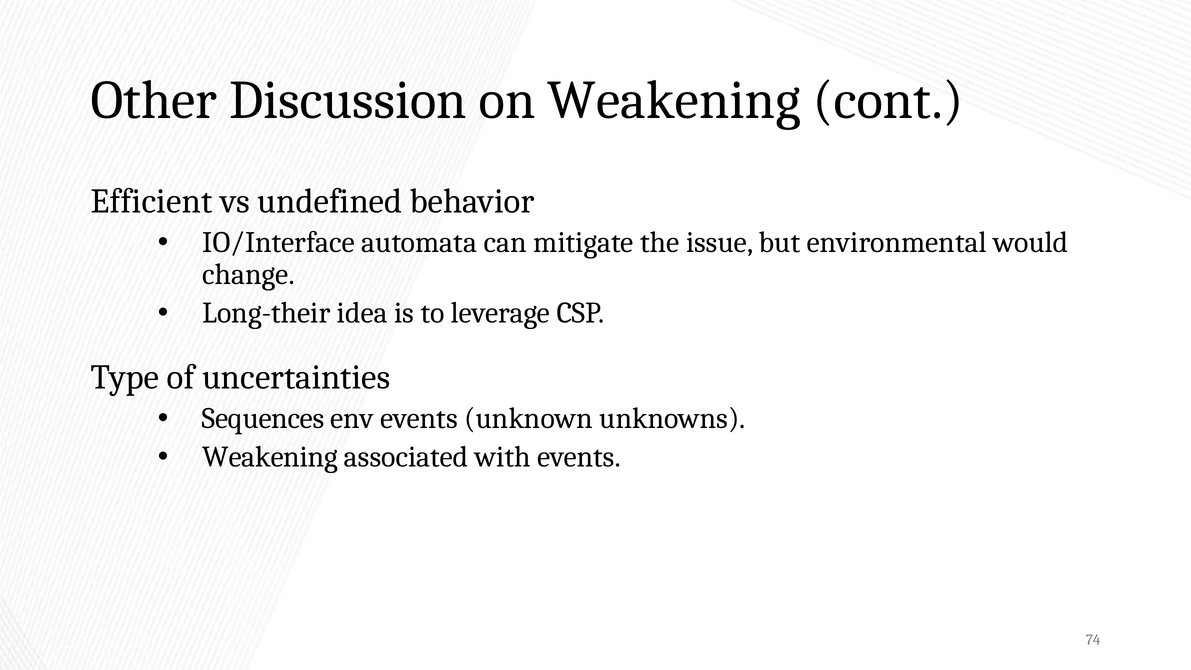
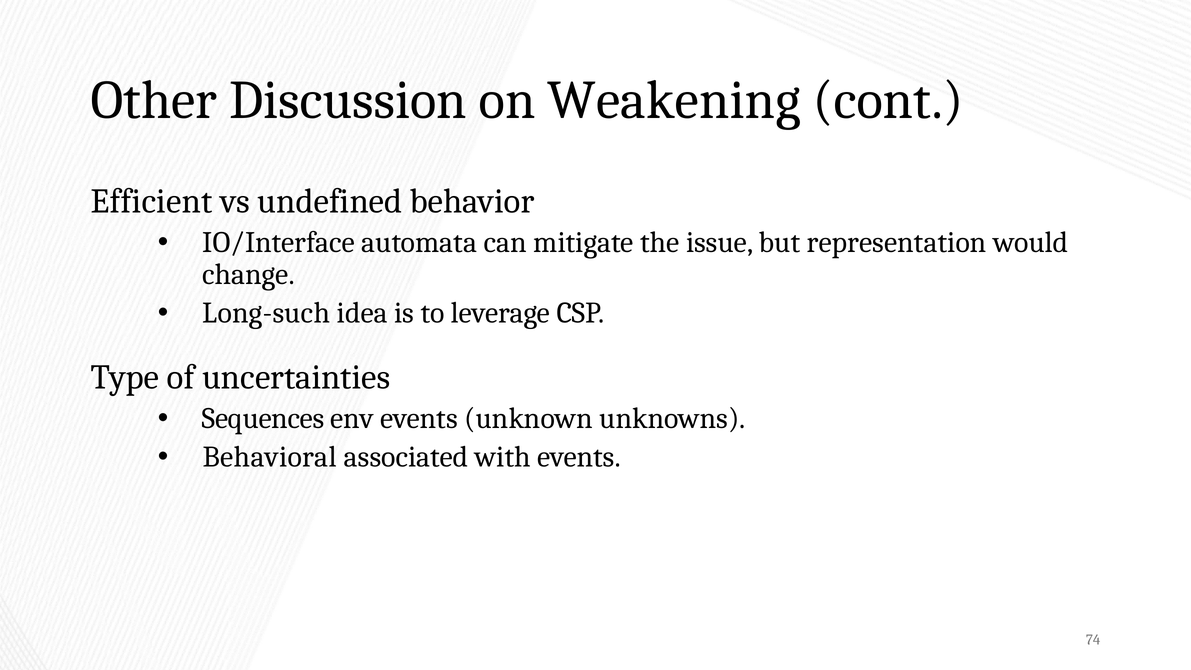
environmental: environmental -> representation
Long-their: Long-their -> Long-such
Weakening at (270, 457): Weakening -> Behavioral
